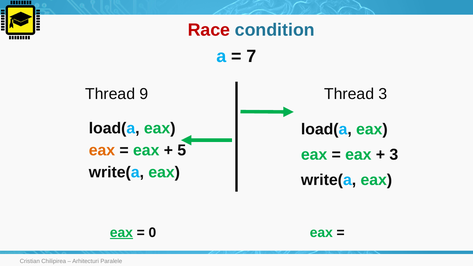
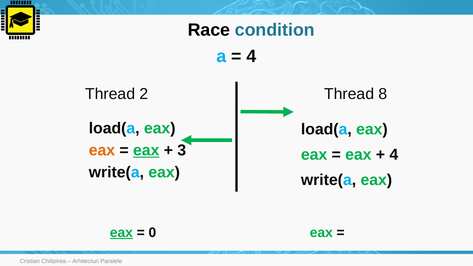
Race colour: red -> black
7 at (251, 56): 7 -> 4
9: 9 -> 2
Thread 3: 3 -> 8
eax at (146, 150) underline: none -> present
5: 5 -> 3
3 at (394, 155): 3 -> 4
